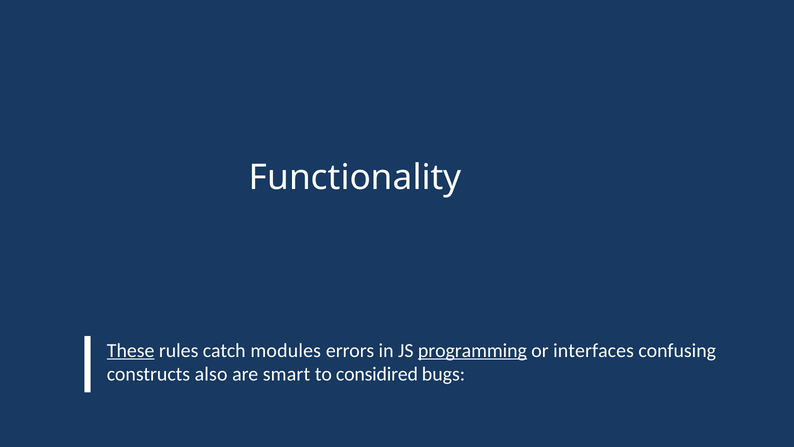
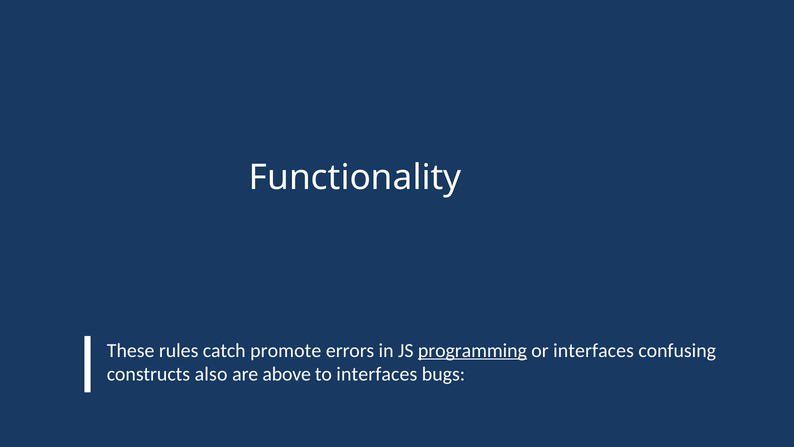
These underline: present -> none
modules: modules -> promote
smart: smart -> above
to considired: considired -> interfaces
